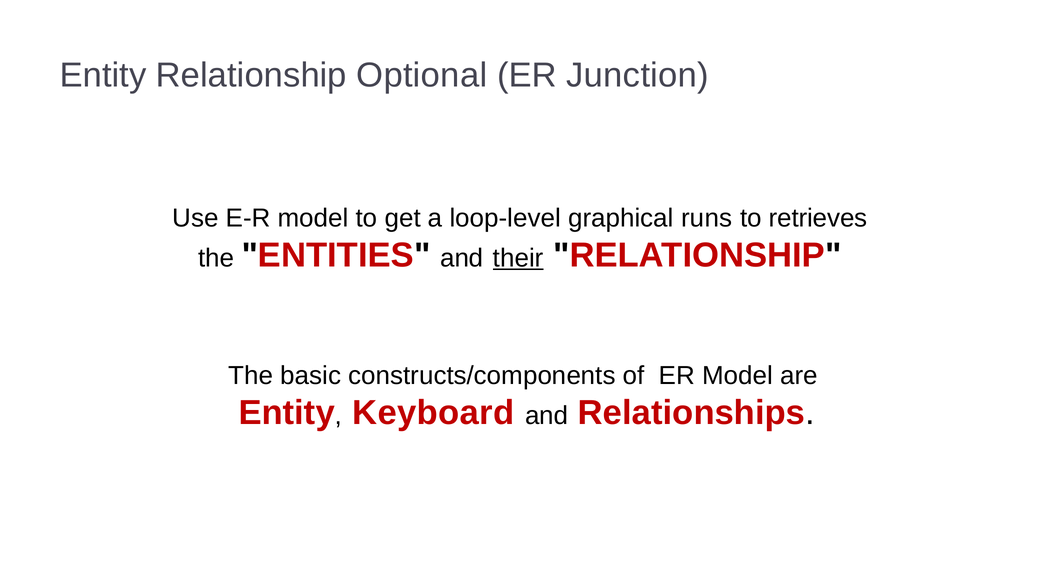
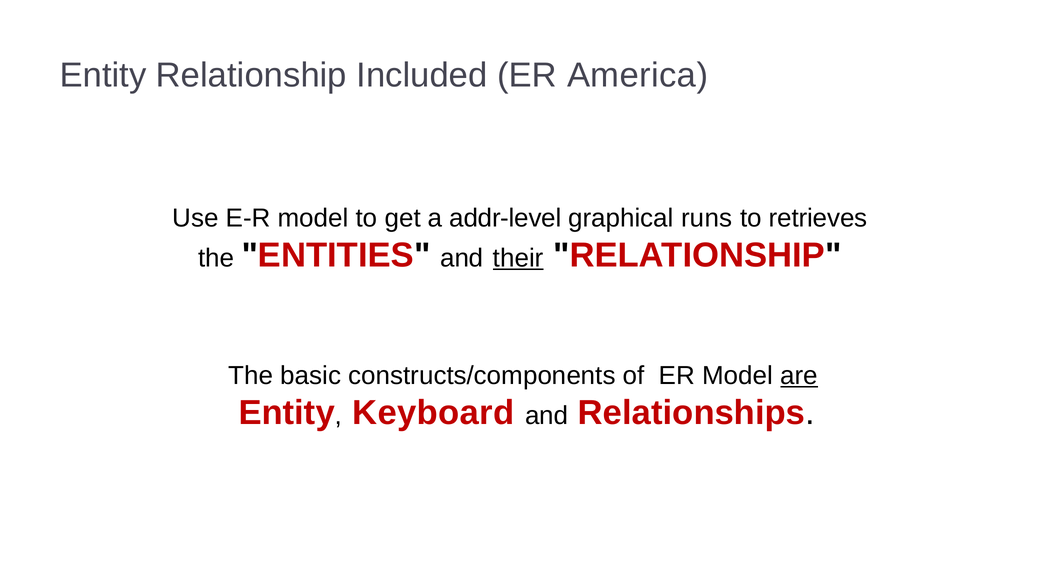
Optional: Optional -> Included
Junction: Junction -> America
loop-level: loop-level -> addr-level
are underline: none -> present
